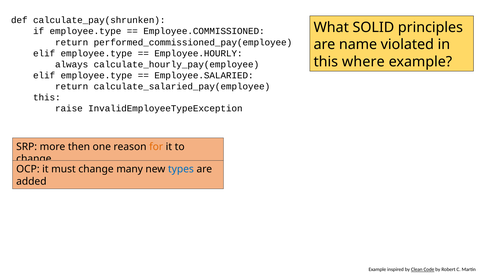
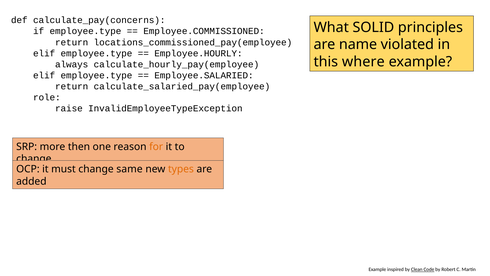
calculate_pay(shrunken: calculate_pay(shrunken -> calculate_pay(concerns
performed_commissioned_pay(employee: performed_commissioned_pay(employee -> locations_commissioned_pay(employee
this at (47, 97): this -> role
many: many -> same
types colour: blue -> orange
